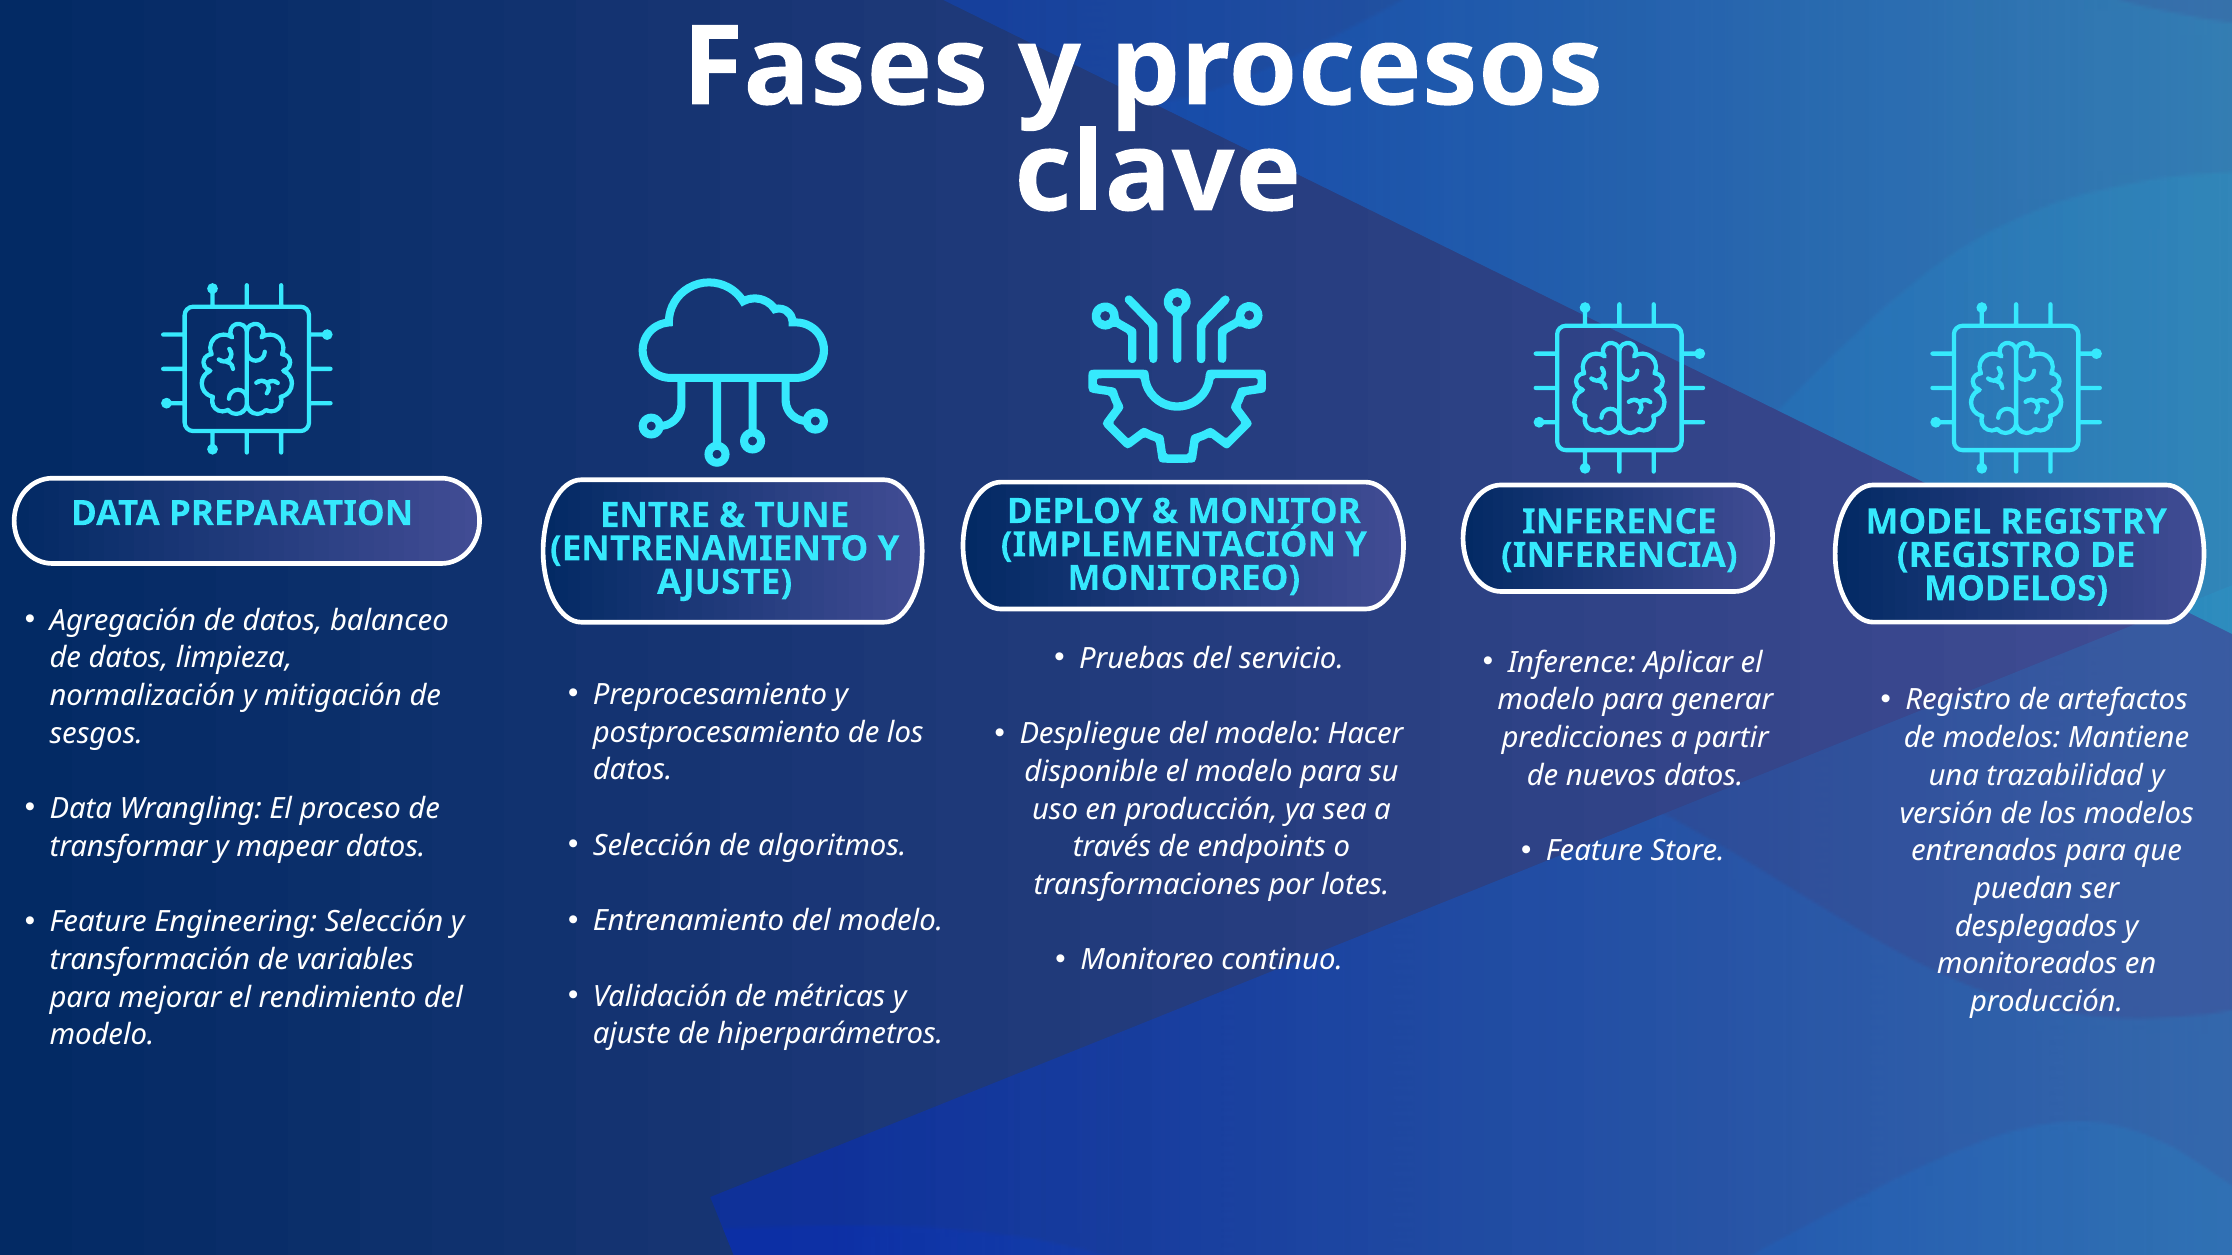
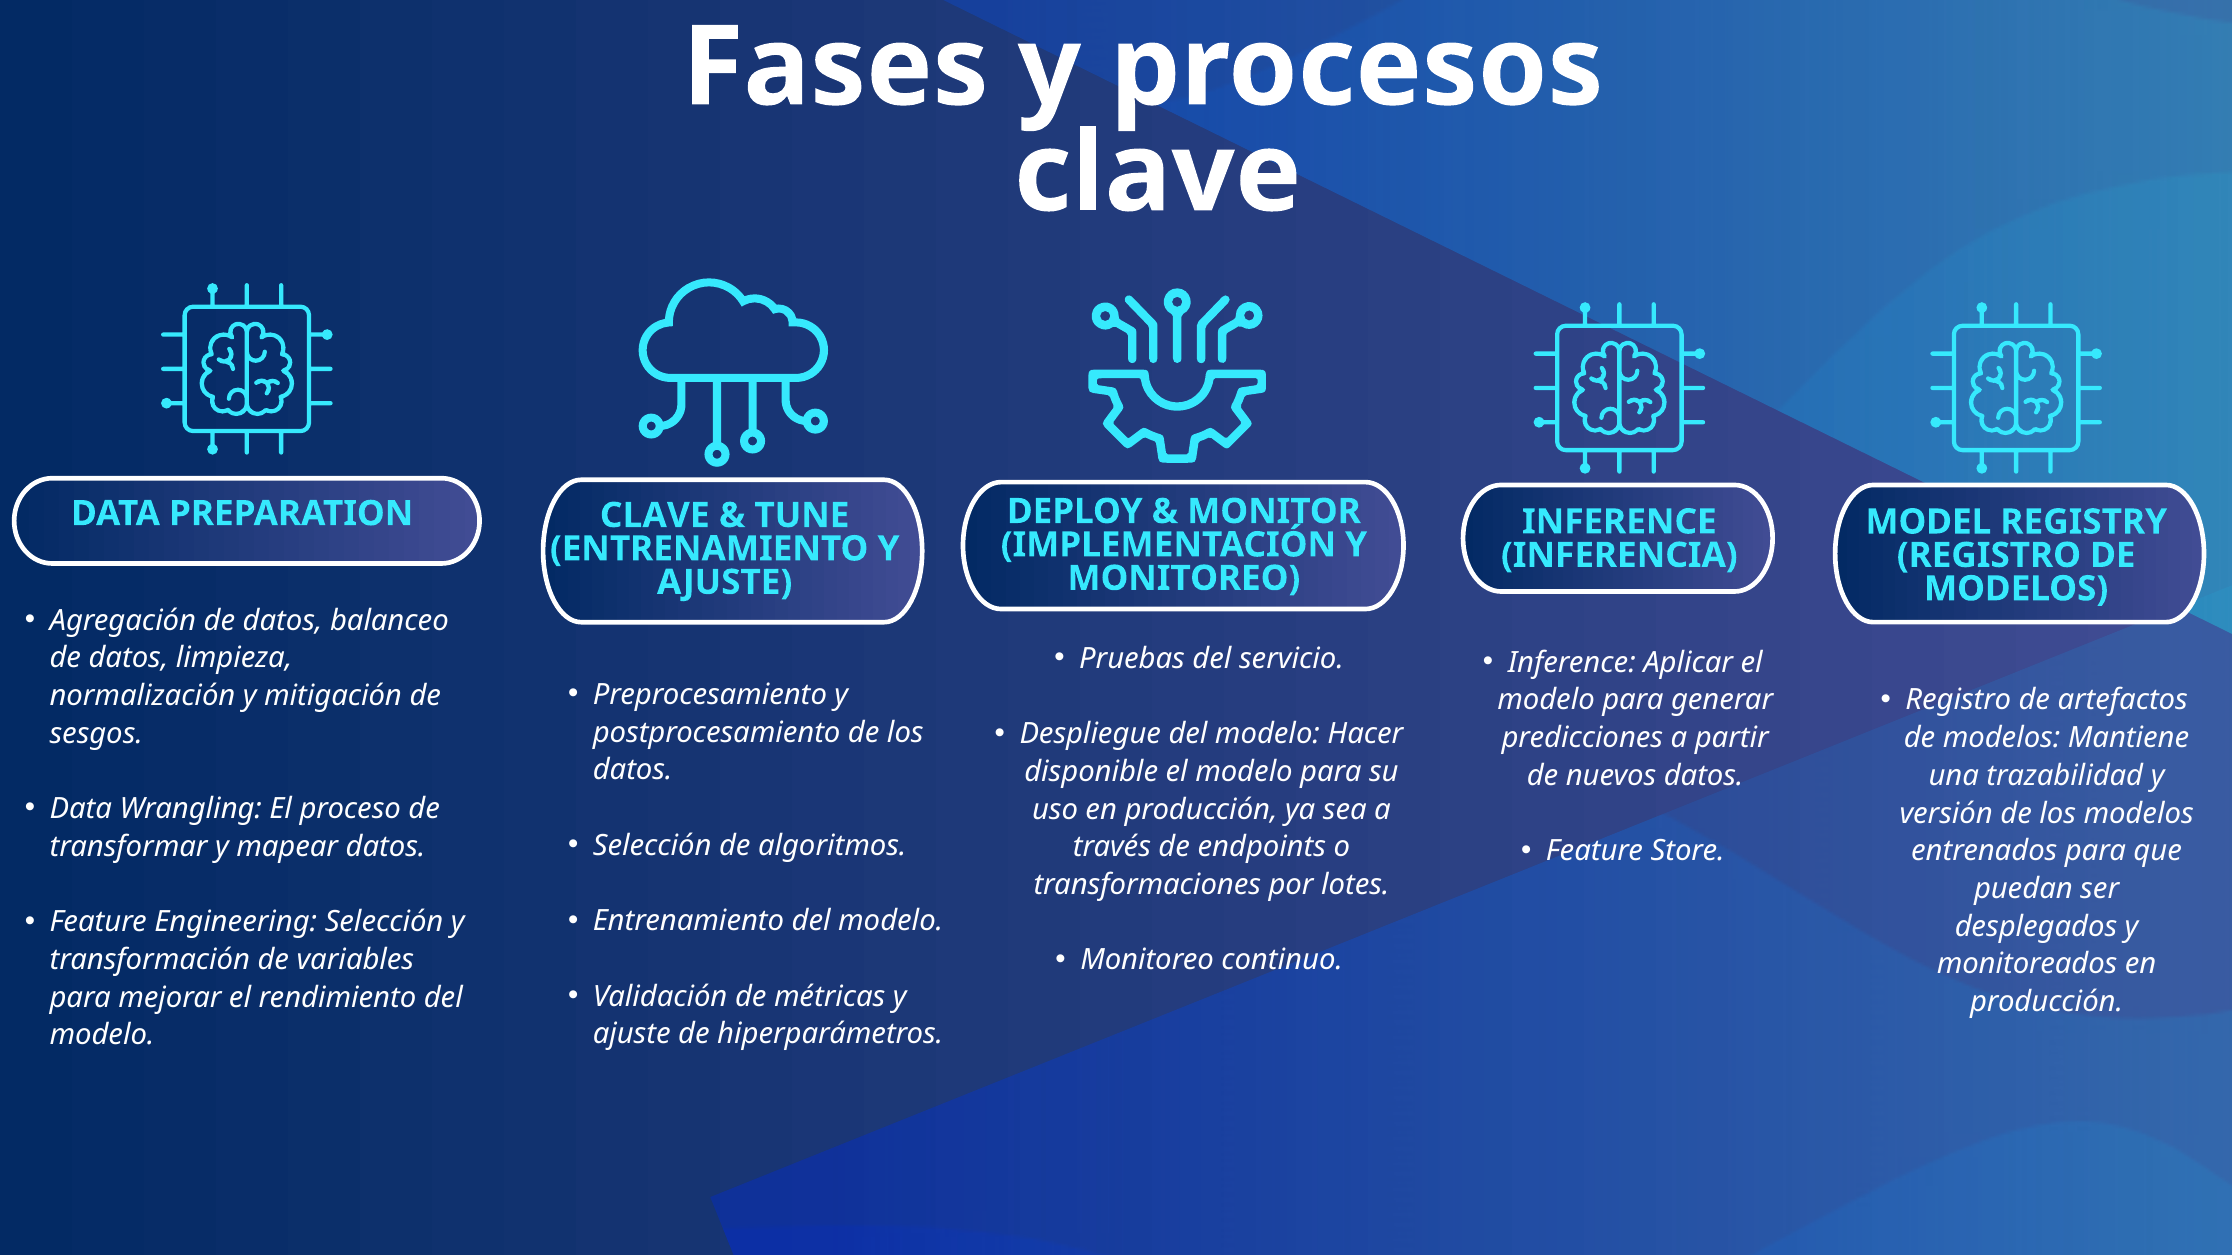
ENTRE at (655, 516): ENTRE -> CLAVE
